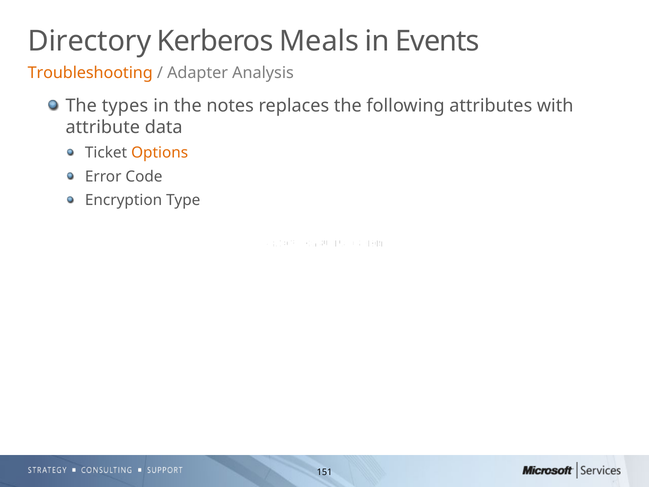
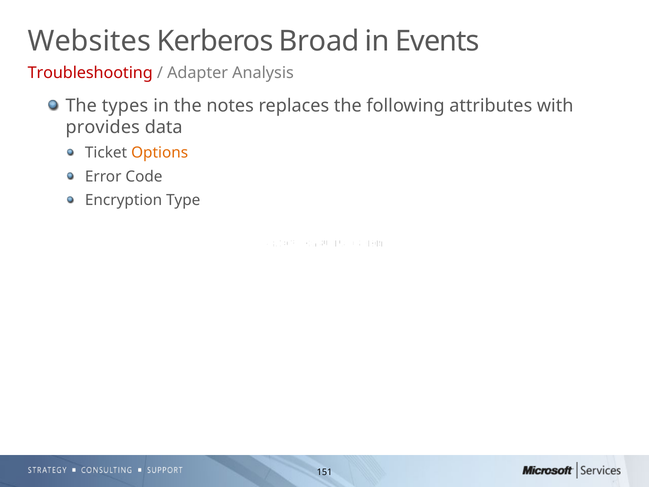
Directory: Directory -> Websites
Meals: Meals -> Broad
Troubleshooting colour: orange -> red
attribute: attribute -> provides
